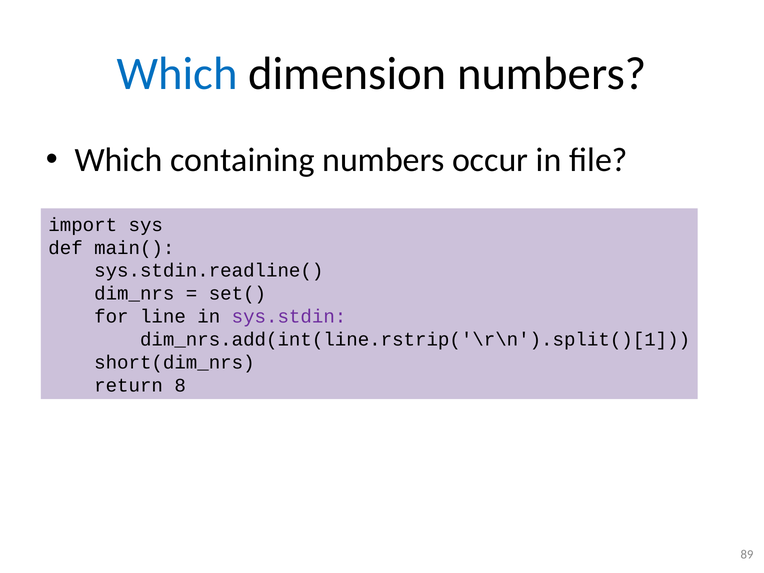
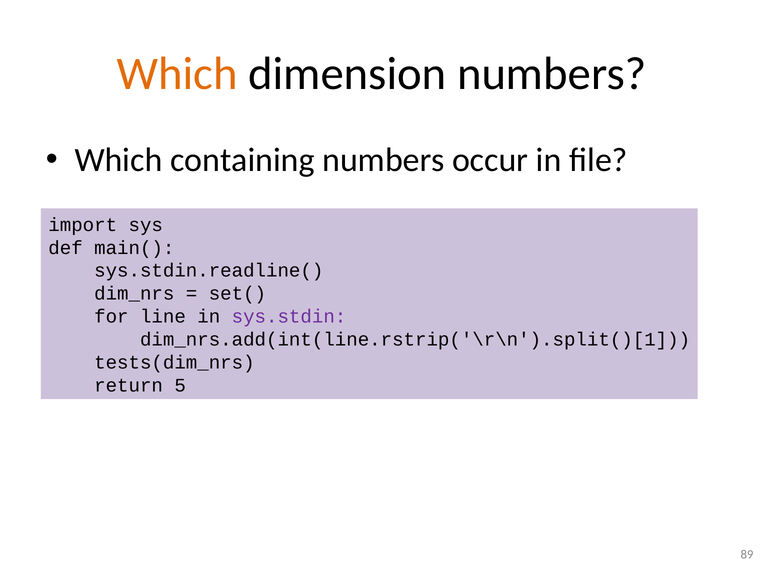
Which at (177, 74) colour: blue -> orange
short(dim_nrs: short(dim_nrs -> tests(dim_nrs
8: 8 -> 5
